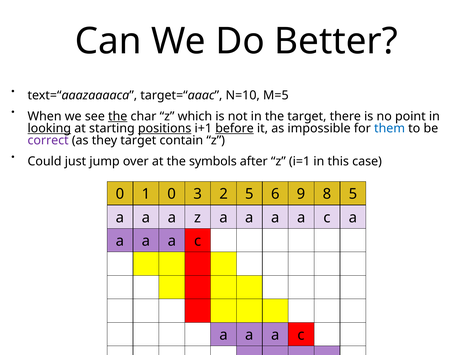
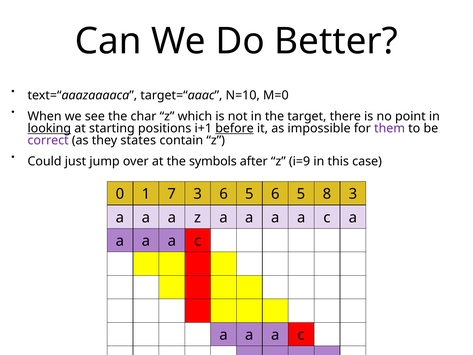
M=5: M=5 -> M=0
the at (118, 116) underline: present -> none
positions underline: present -> none
them colour: blue -> purple
they target: target -> states
i=1: i=1 -> i=9
1 0: 0 -> 7
3 2: 2 -> 6
5 6 9: 9 -> 5
8 5: 5 -> 3
